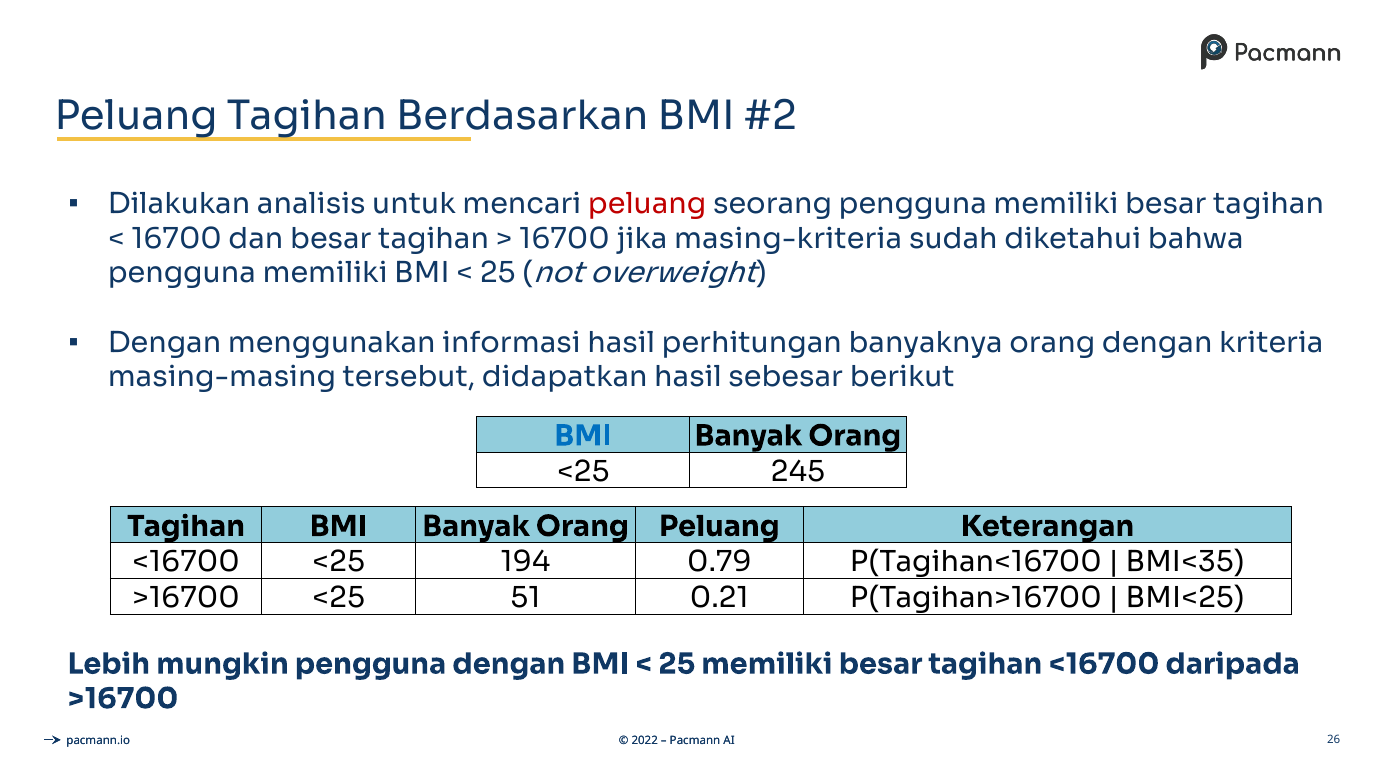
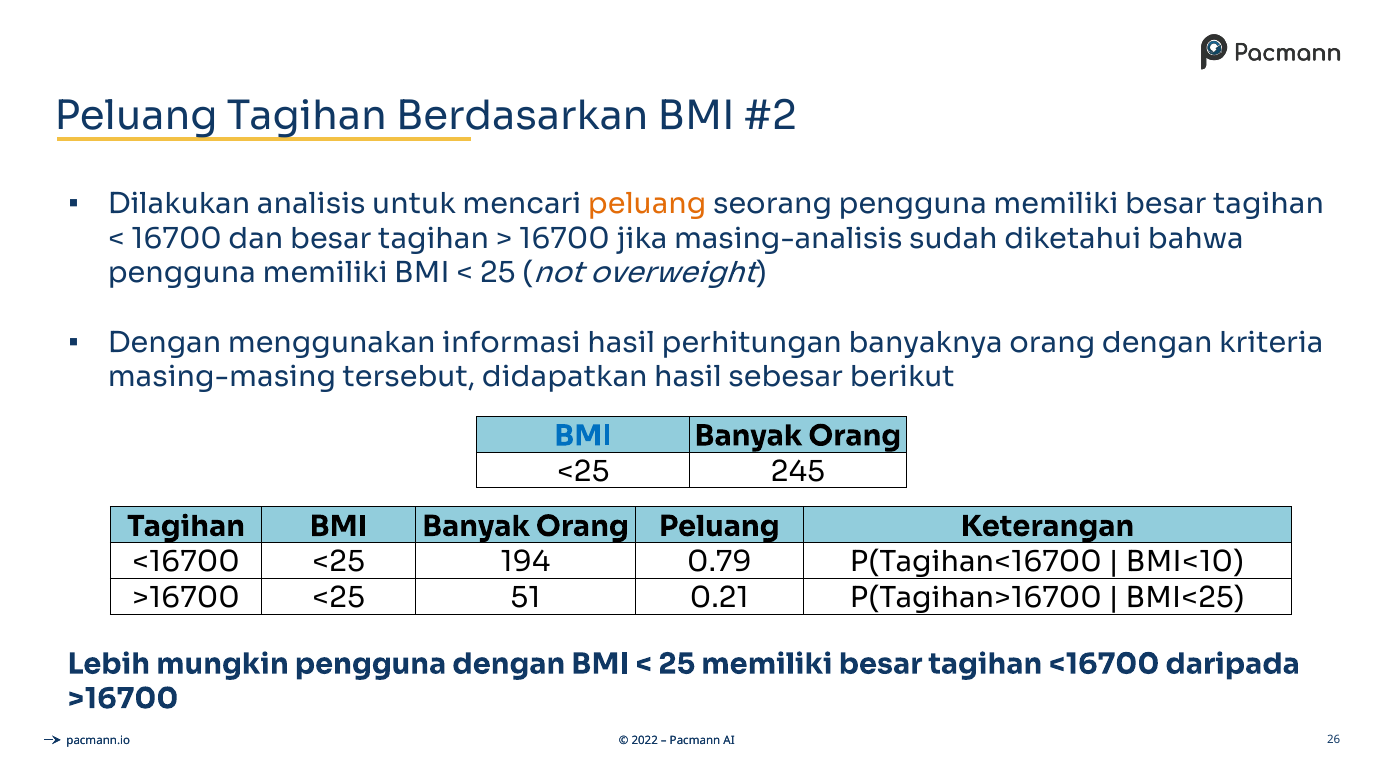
peluang at (647, 204) colour: red -> orange
masing-kriteria: masing-kriteria -> masing-analisis
BMI<35: BMI<35 -> BMI<10
